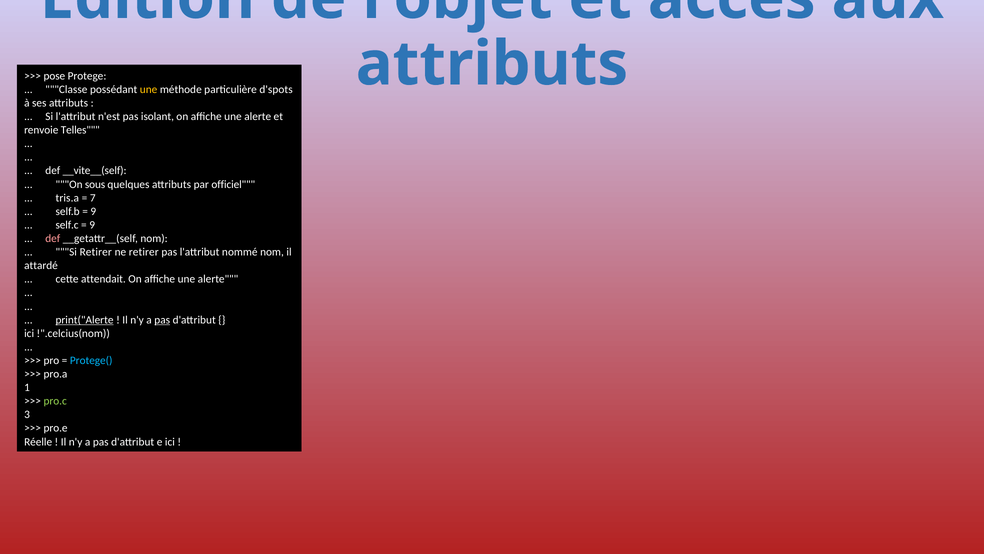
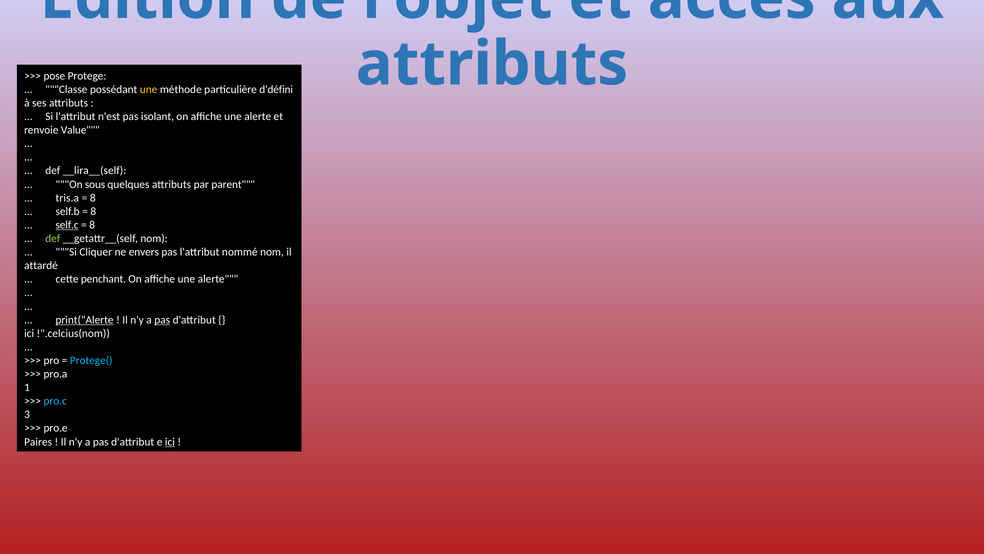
d'spots: d'spots -> d'défini
Telles: Telles -> Value
__vite__(self: __vite__(self -> __lira__(self
officiel: officiel -> parent
7 at (93, 198): 7 -> 8
9 at (93, 211): 9 -> 8
self.c underline: none -> present
9 at (92, 225): 9 -> 8
def at (53, 238) colour: pink -> light green
Si Retirer: Retirer -> Cliquer
ne retirer: retirer -> envers
attendait: attendait -> penchant
pro.c colour: light green -> light blue
Réelle: Réelle -> Paires
ici at (170, 441) underline: none -> present
